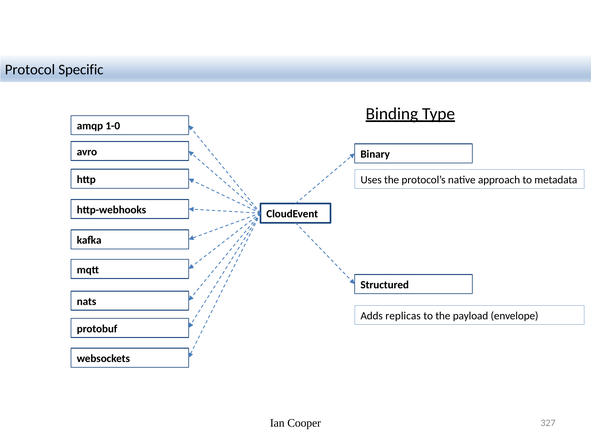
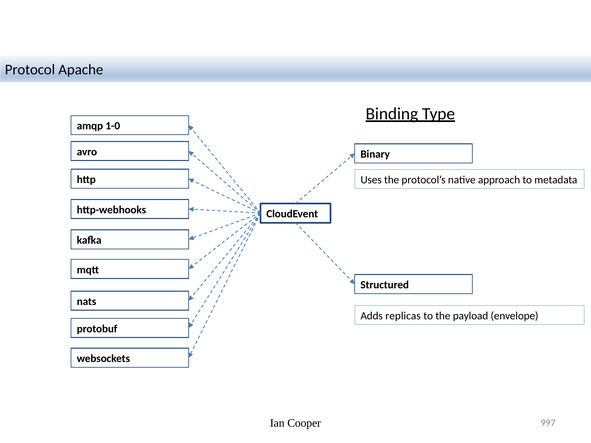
Specific: Specific -> Apache
327: 327 -> 997
